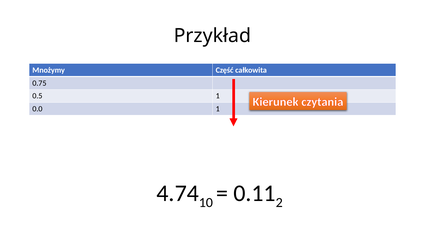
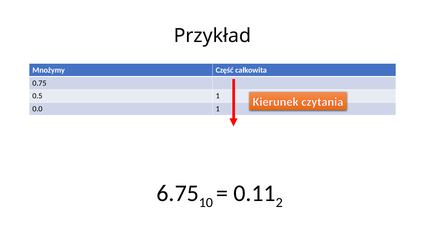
4.74: 4.74 -> 6.75
